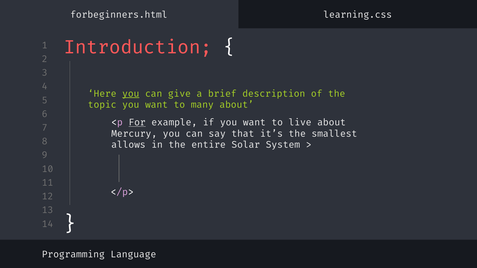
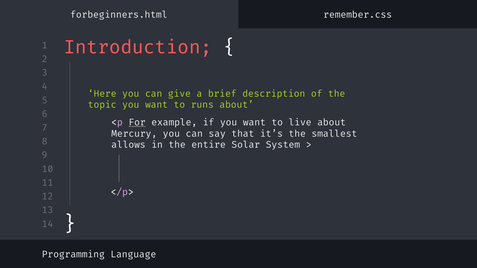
learning.css: learning.css -> remember.css
you at (131, 94) underline: present -> none
many: many -> runs
